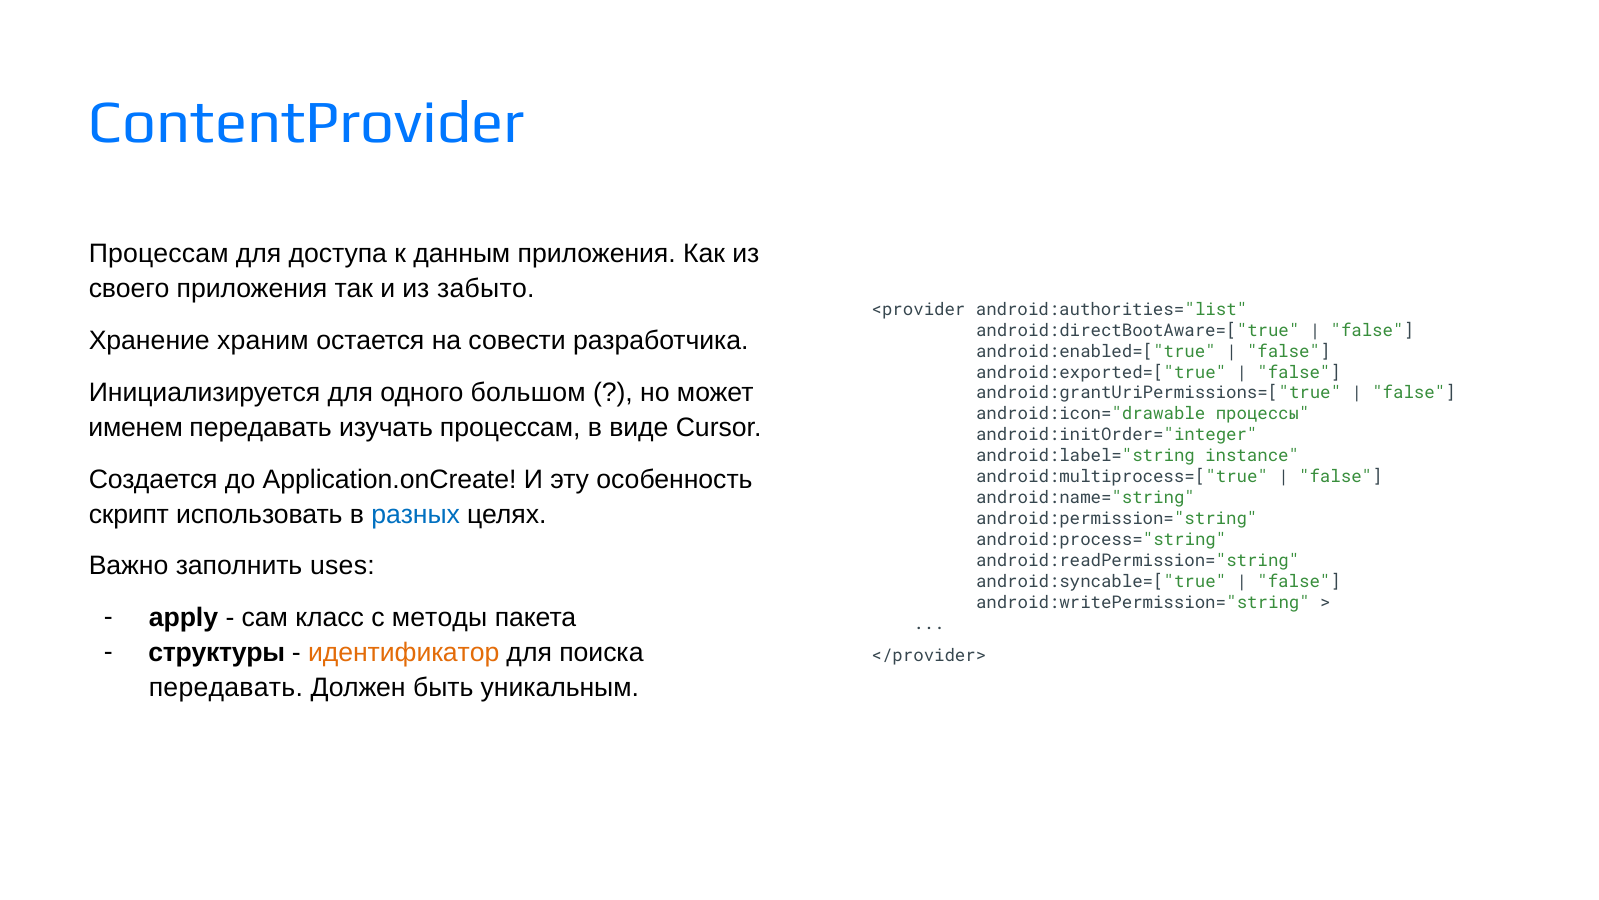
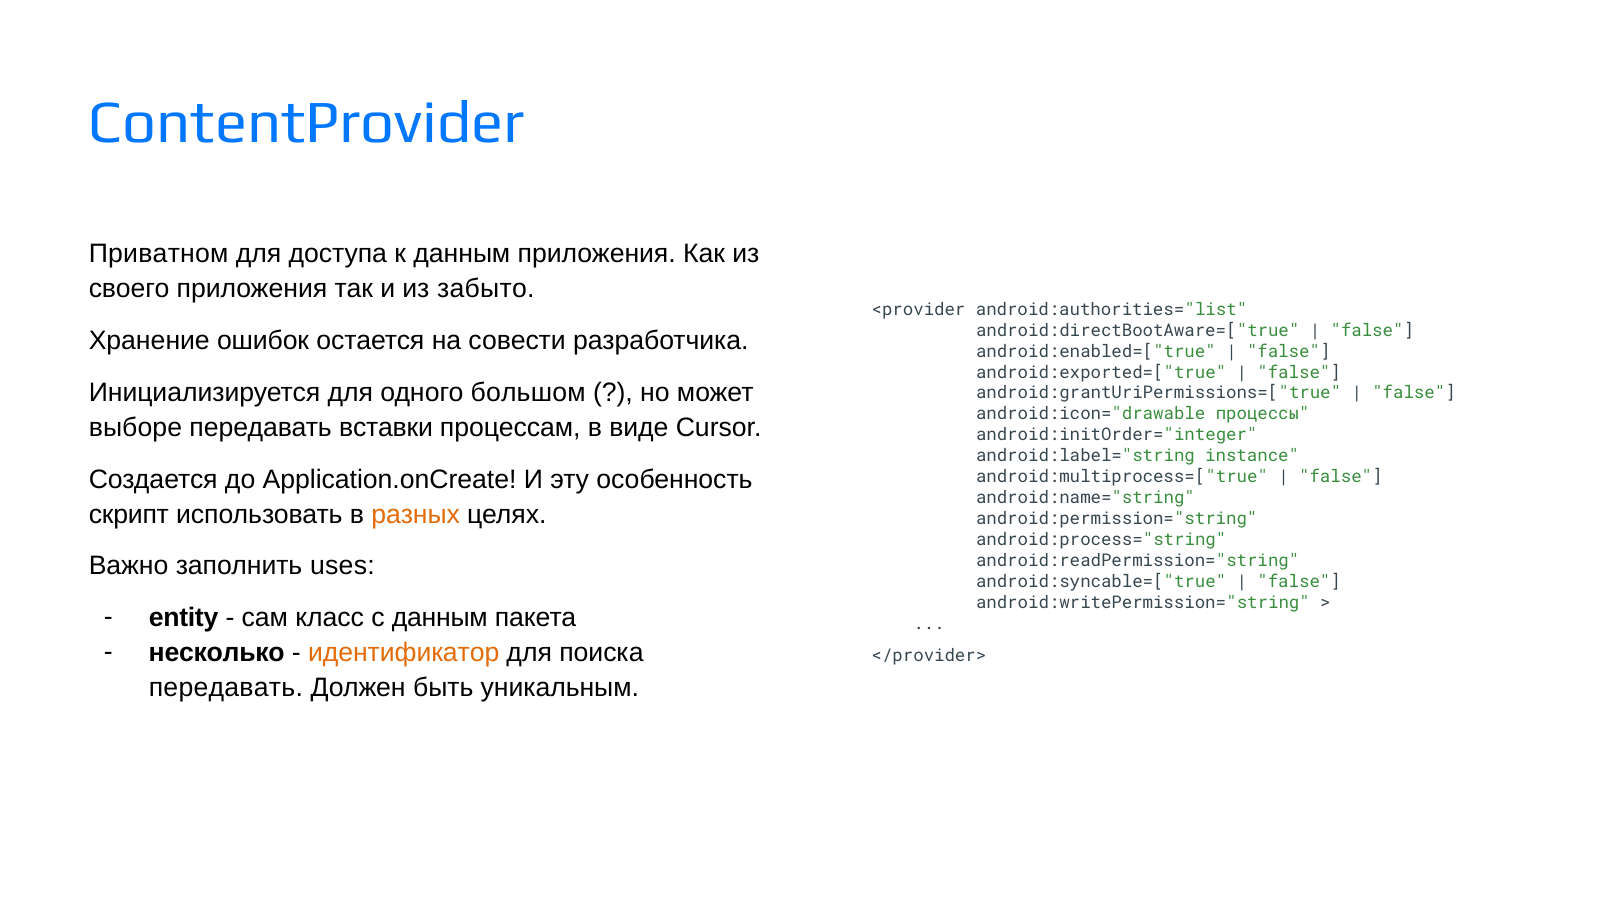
Процессам at (159, 254): Процессам -> Приватном
храним: храним -> ошибок
именем: именем -> выборе
изучать: изучать -> вставки
разных colour: blue -> orange
apply: apply -> entity
с методы: методы -> данным
структуры: структуры -> несколько
